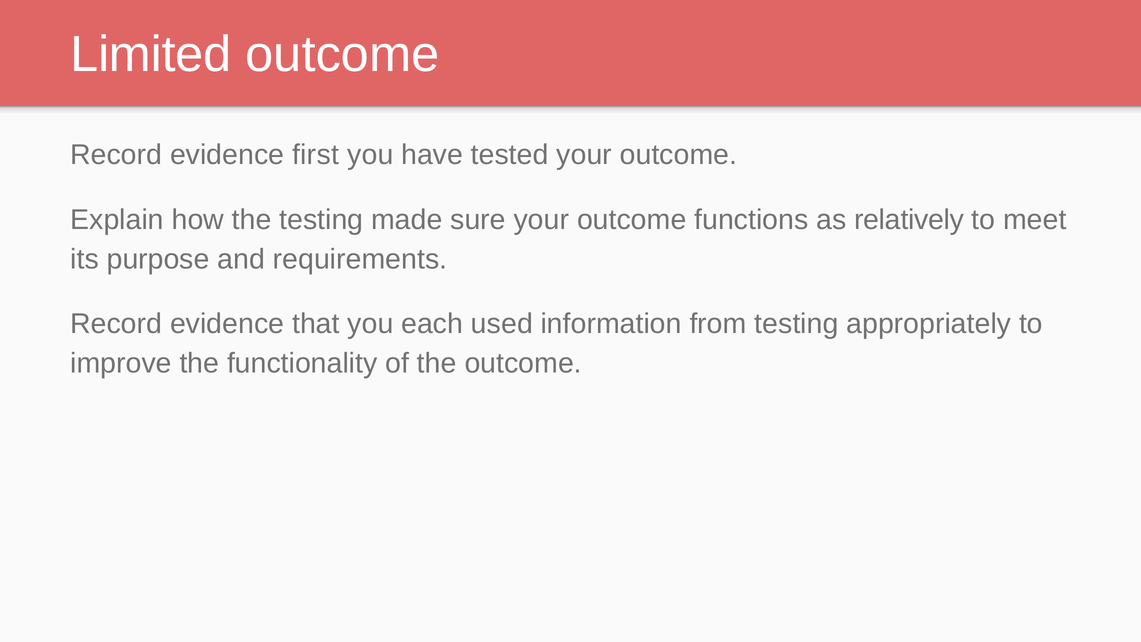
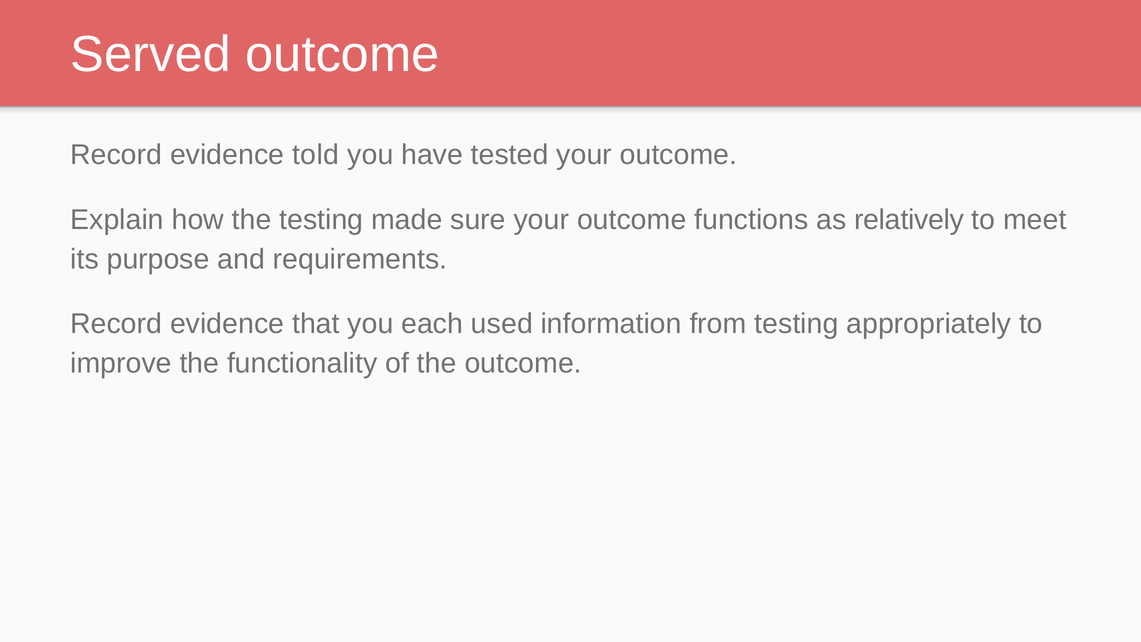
Limited: Limited -> Served
first: first -> told
